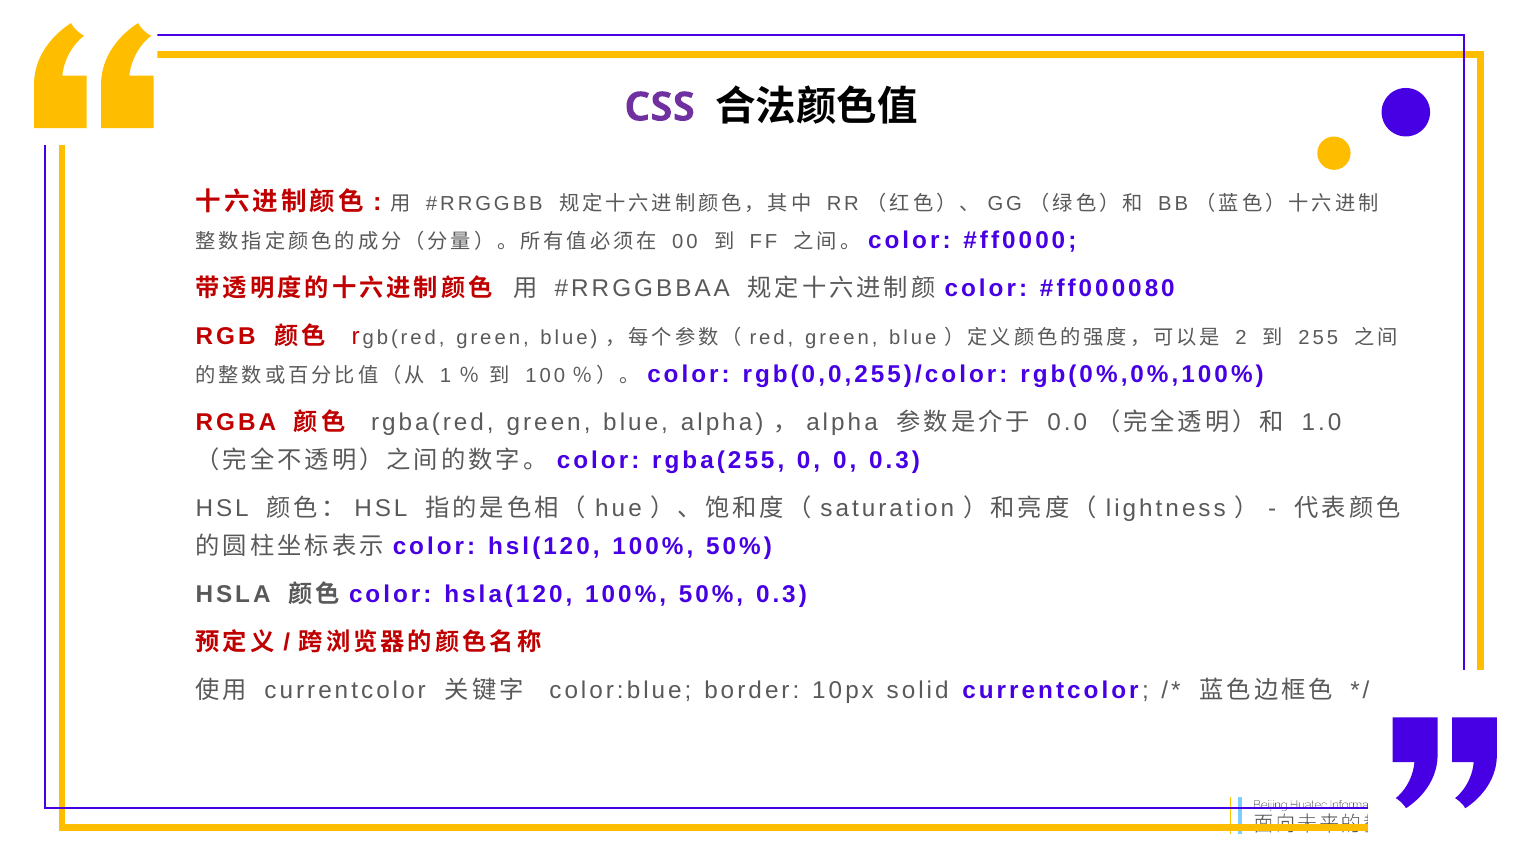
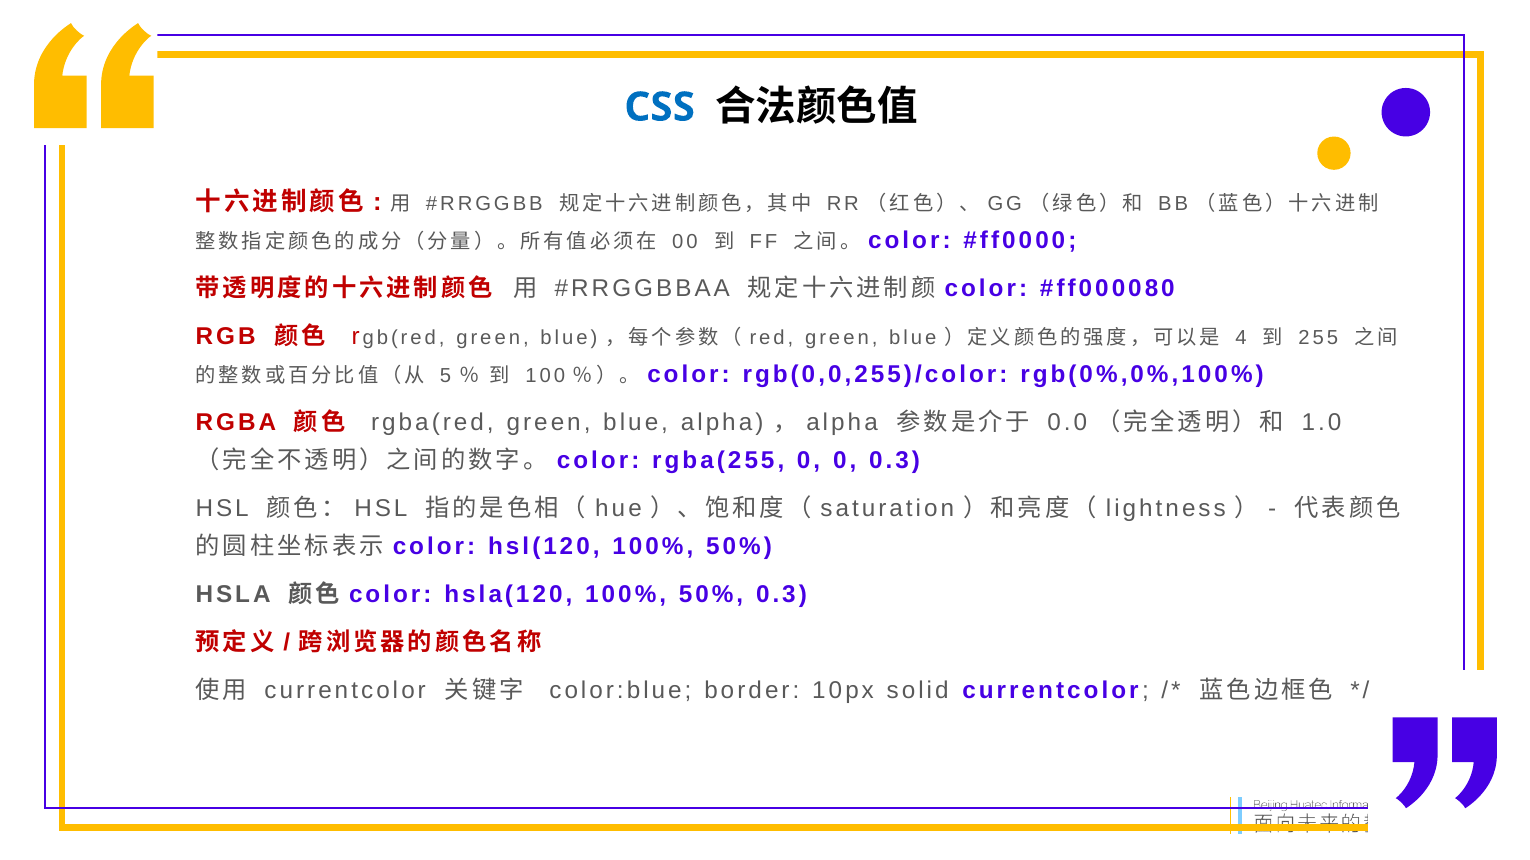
CSS colour: purple -> blue
2: 2 -> 4
1: 1 -> 5
